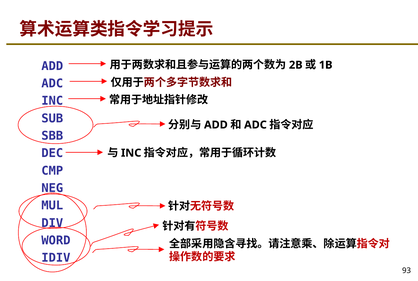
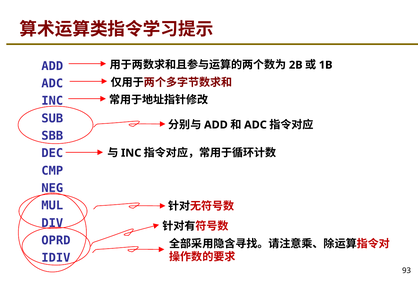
WORD: WORD -> OPRD
